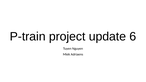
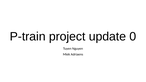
6: 6 -> 0
